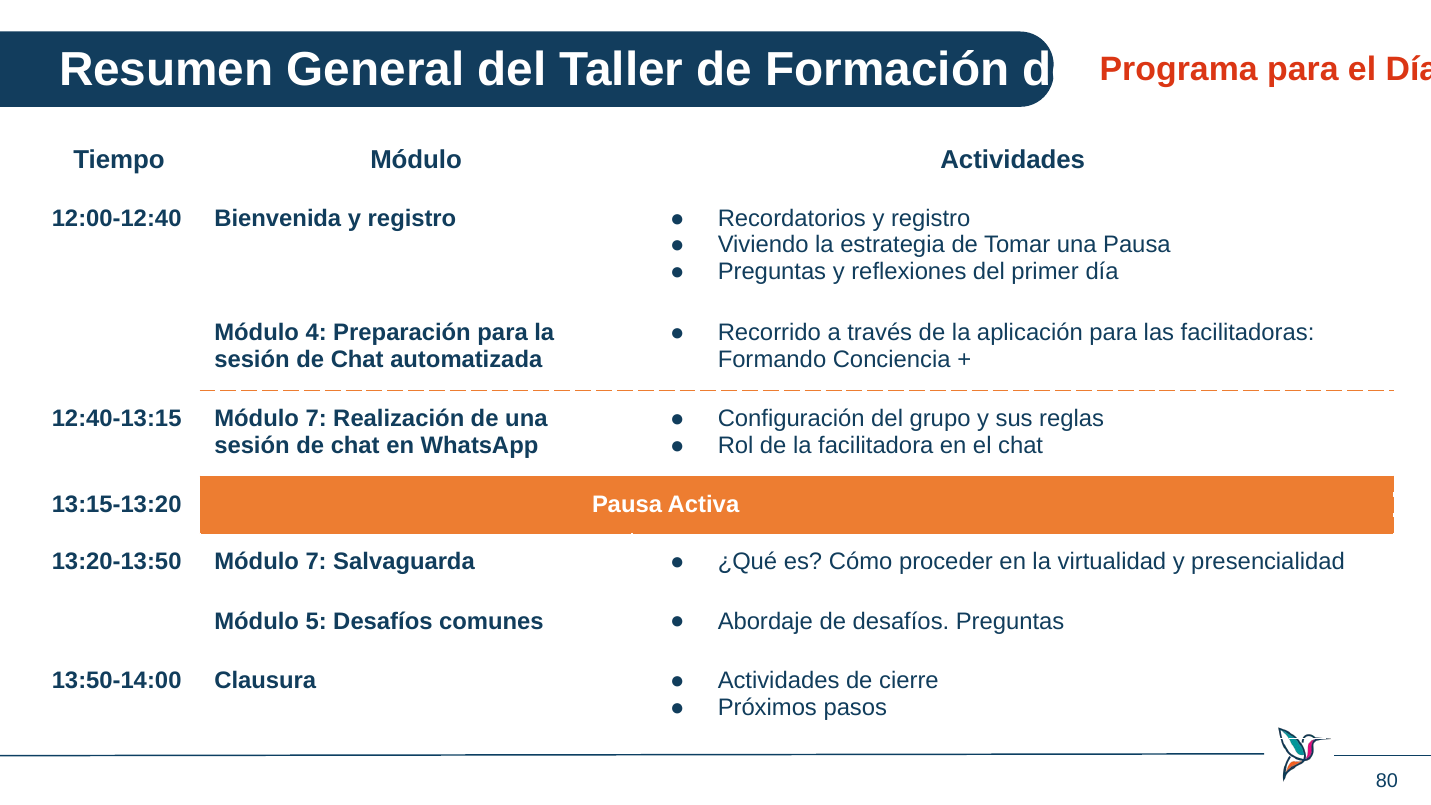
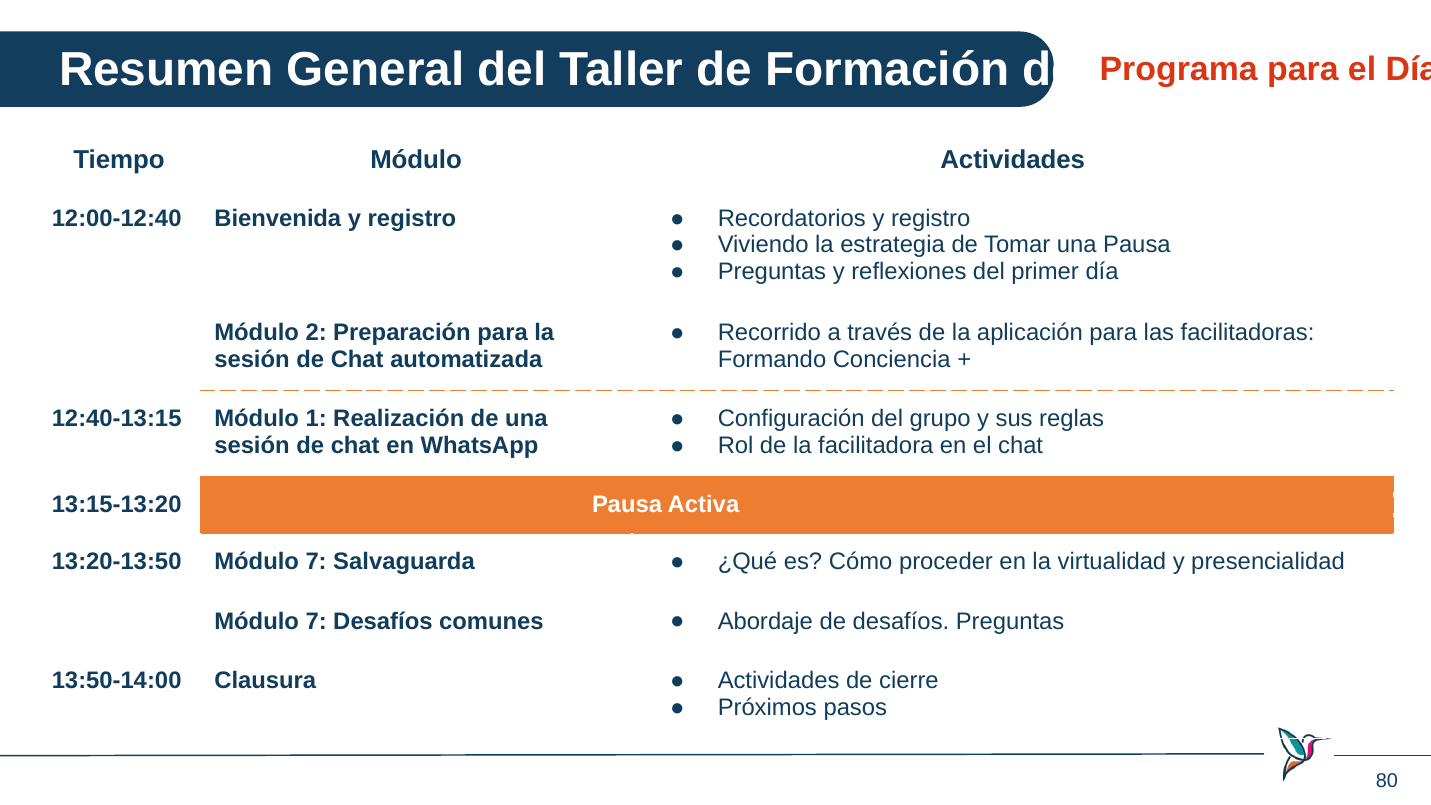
Módulo 4: 4 -> 2
12:40-13:15 Módulo 7: 7 -> 1
5 at (316, 621): 5 -> 7
